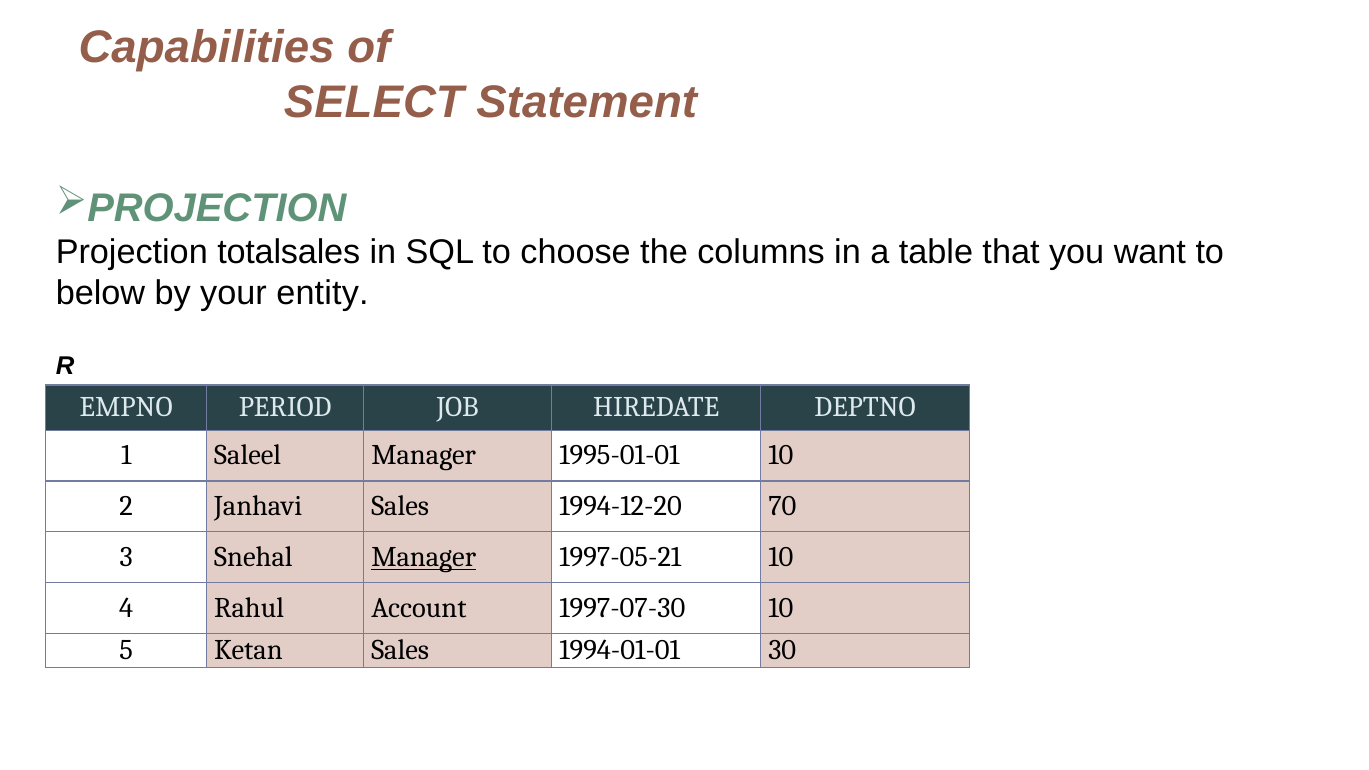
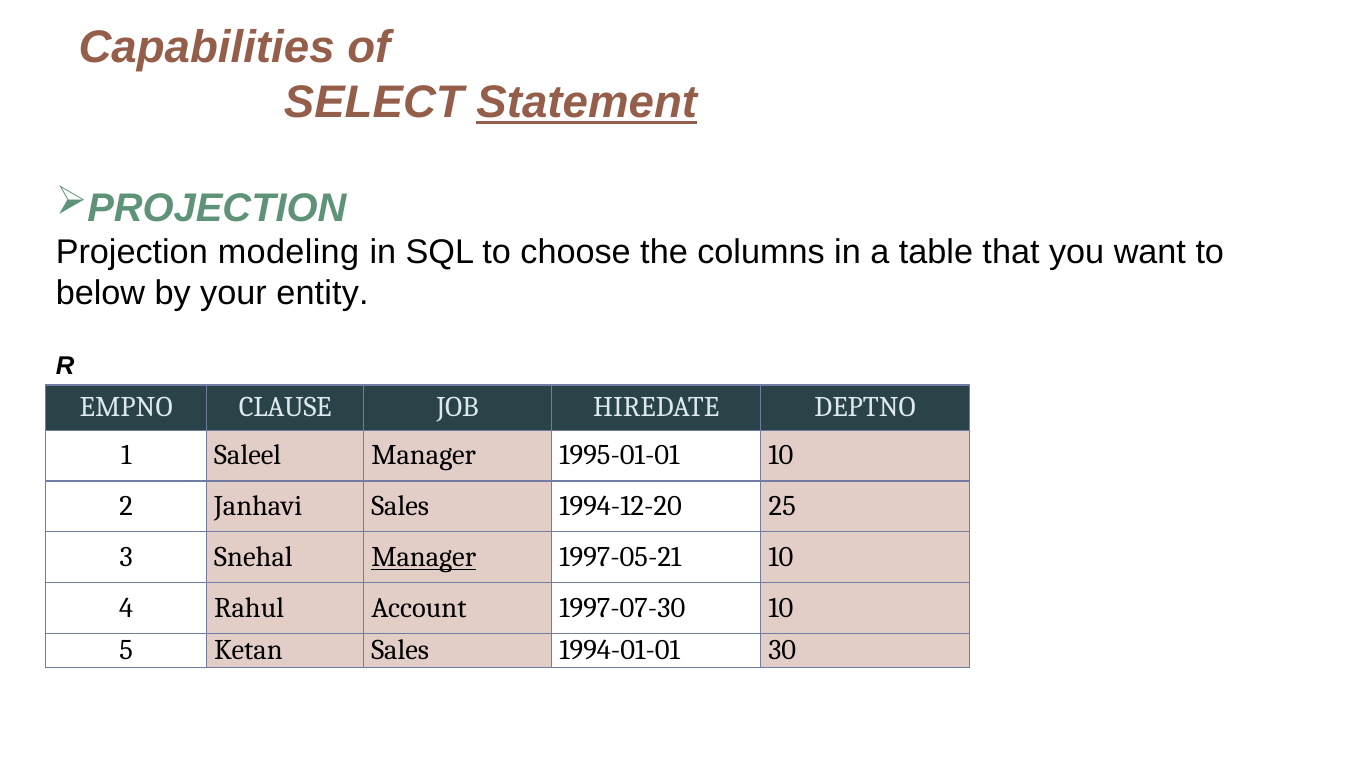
Statement underline: none -> present
totalsales: totalsales -> modeling
PERIOD: PERIOD -> CLAUSE
70: 70 -> 25
